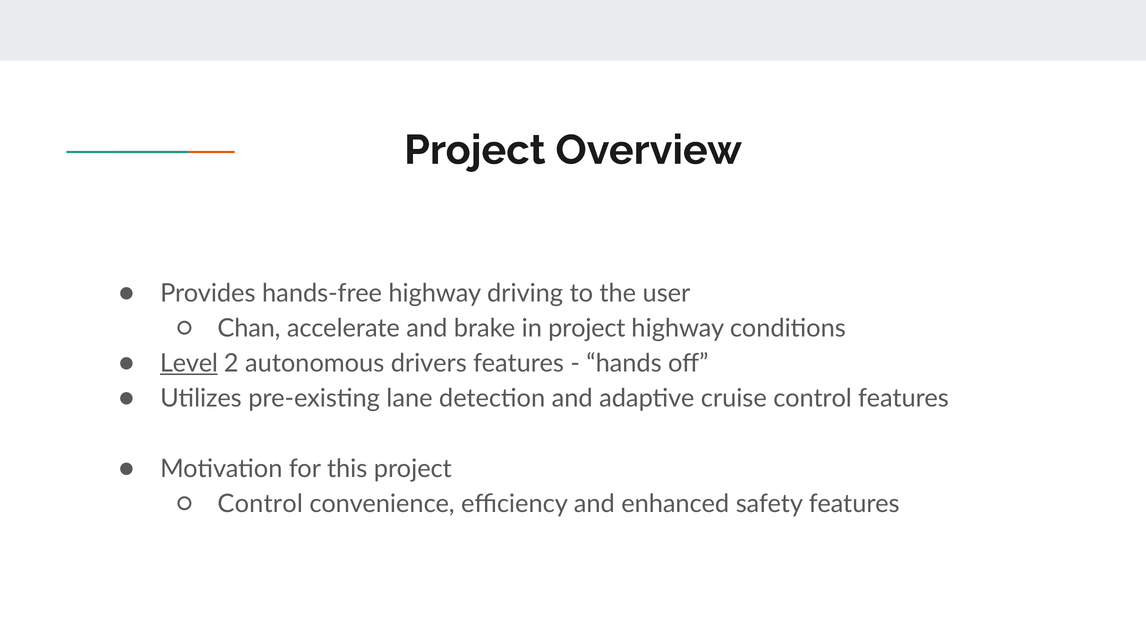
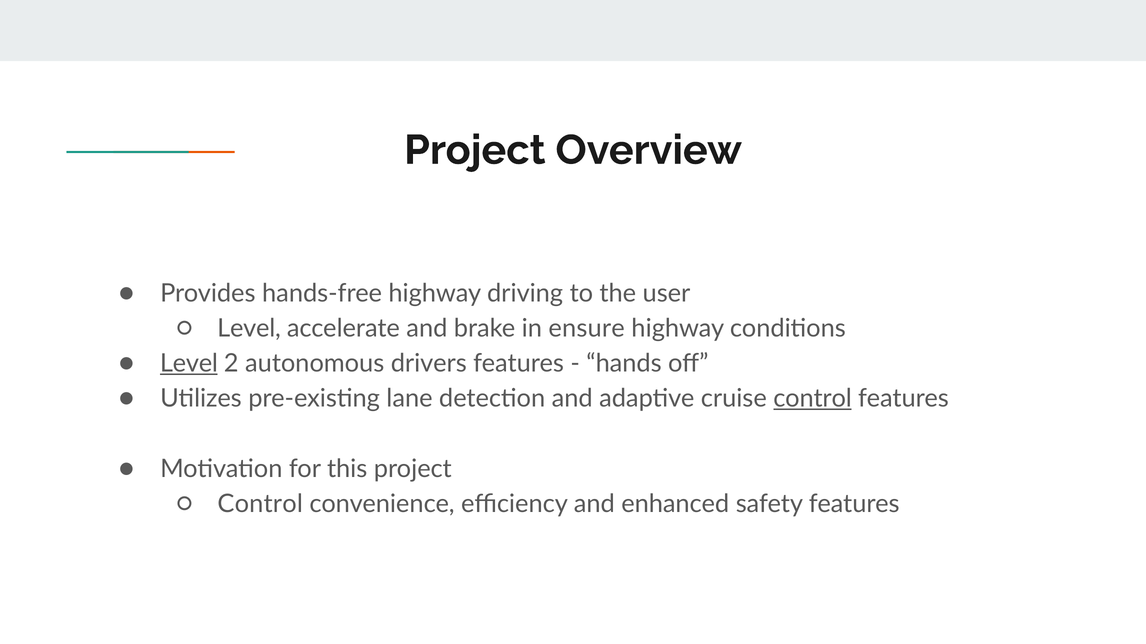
Chan at (249, 329): Chan -> Level
in project: project -> ensure
control at (813, 399) underline: none -> present
